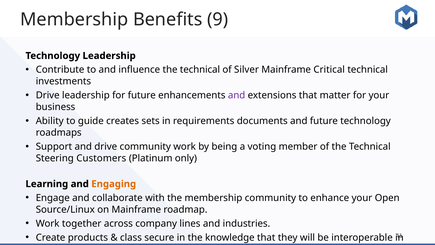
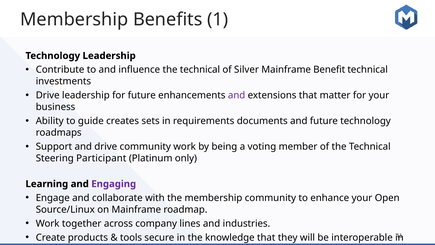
9: 9 -> 1
Critical: Critical -> Benefit
Customers: Customers -> Participant
Engaging colour: orange -> purple
class at (131, 237): class -> tools
